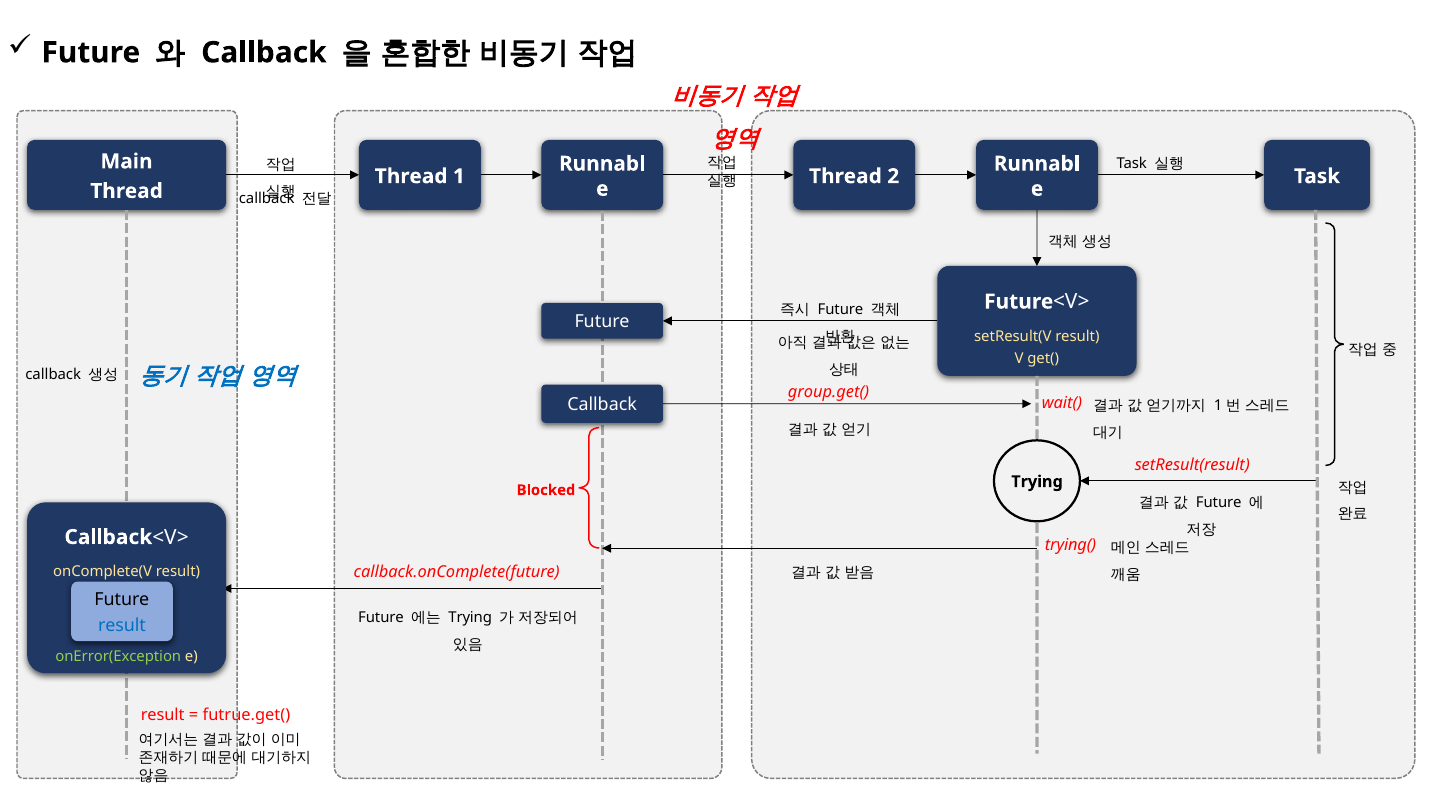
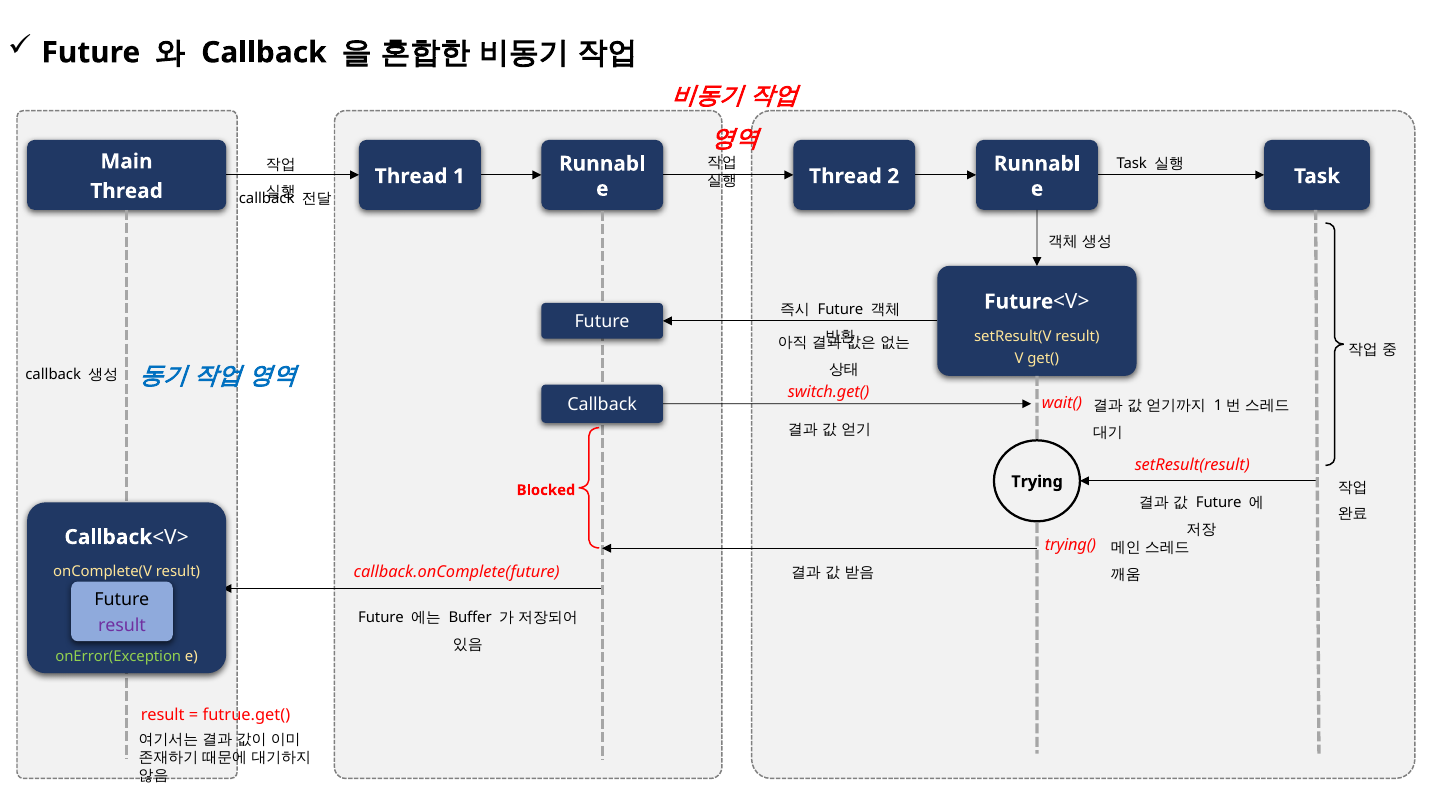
group.get(: group.get( -> switch.get(
Trying at (470, 617): Trying -> Buffer
result at (122, 625) colour: blue -> purple
